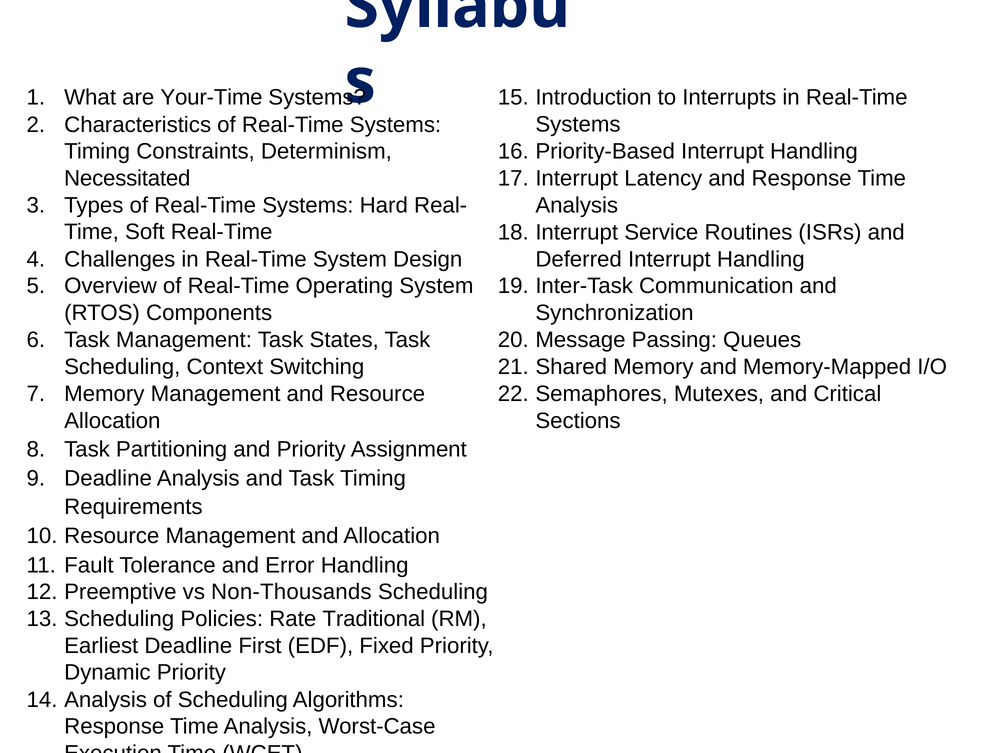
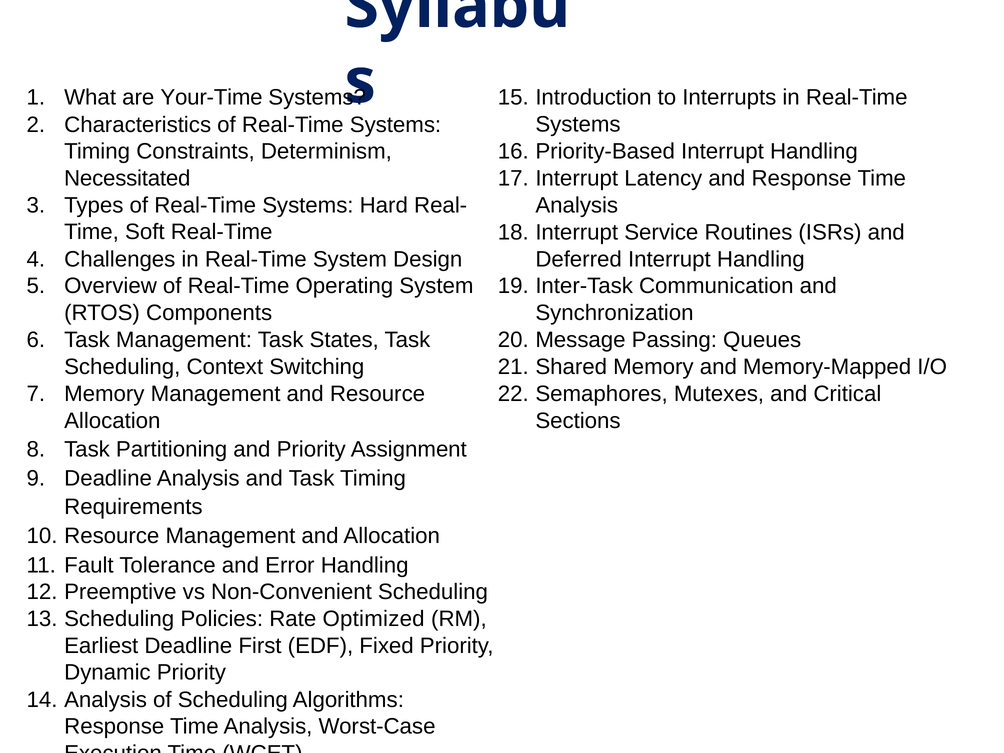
Non-Thousands: Non-Thousands -> Non-Convenient
Traditional: Traditional -> Optimized
